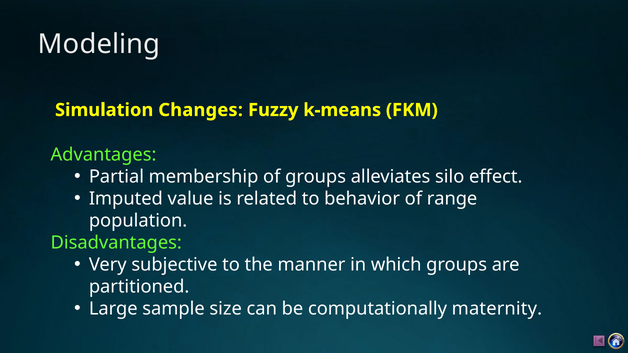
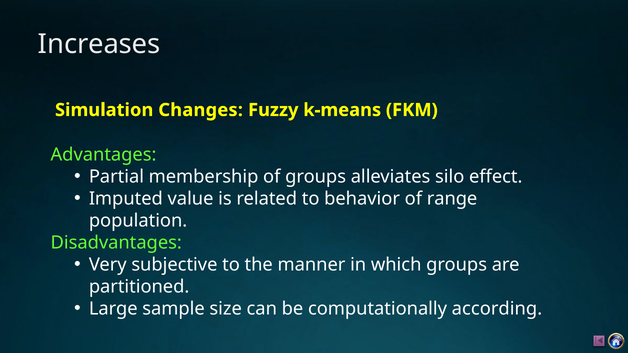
Modeling: Modeling -> Increases
maternity: maternity -> according
